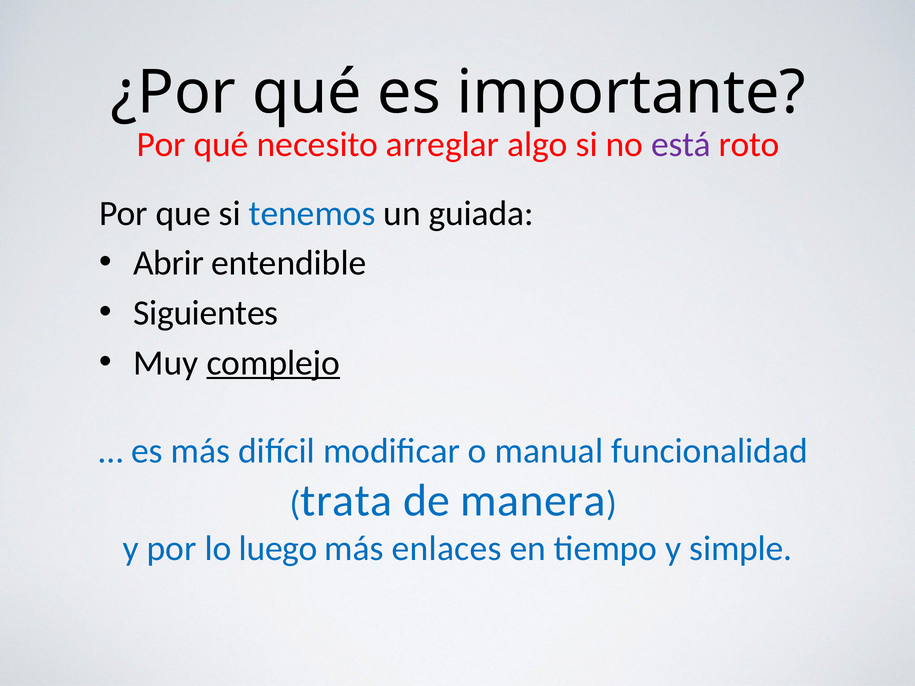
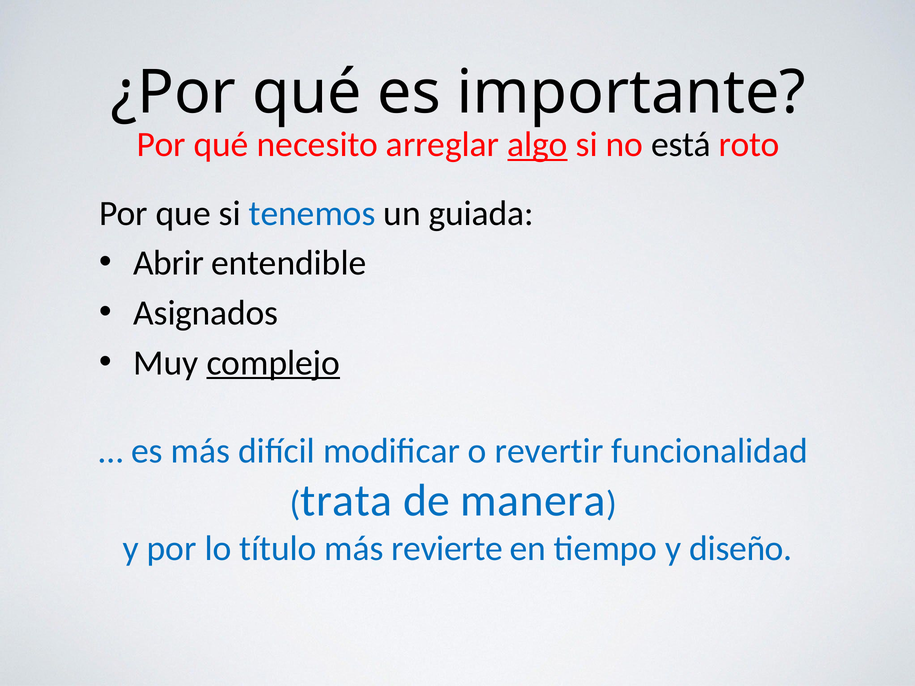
algo underline: none -> present
está colour: purple -> black
Siguientes: Siguientes -> Asignados
manual: manual -> revertir
luego: luego -> título
enlaces: enlaces -> revierte
simple: simple -> diseño
